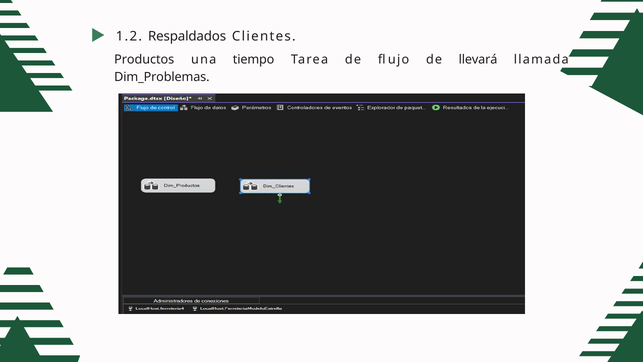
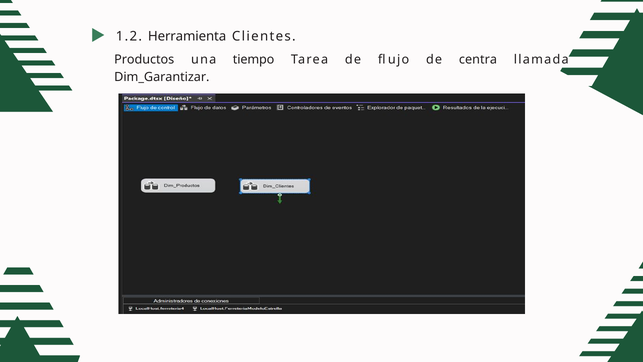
Respaldados: Respaldados -> Herramienta
llevará: llevará -> centra
Dim_Problemas: Dim_Problemas -> Dim_Garantizar
